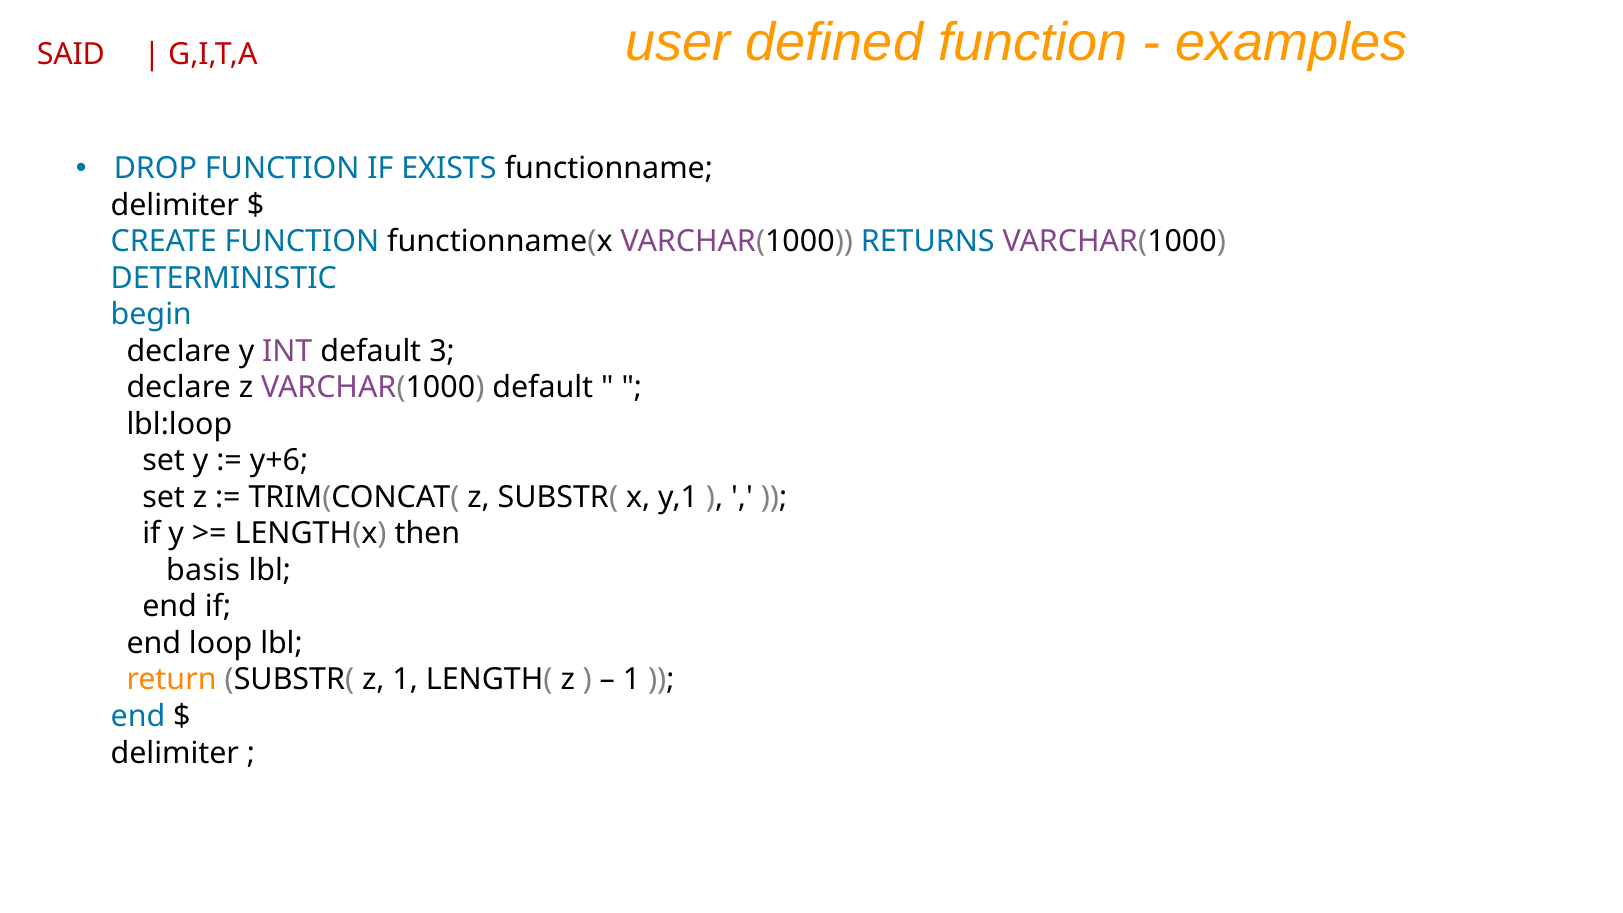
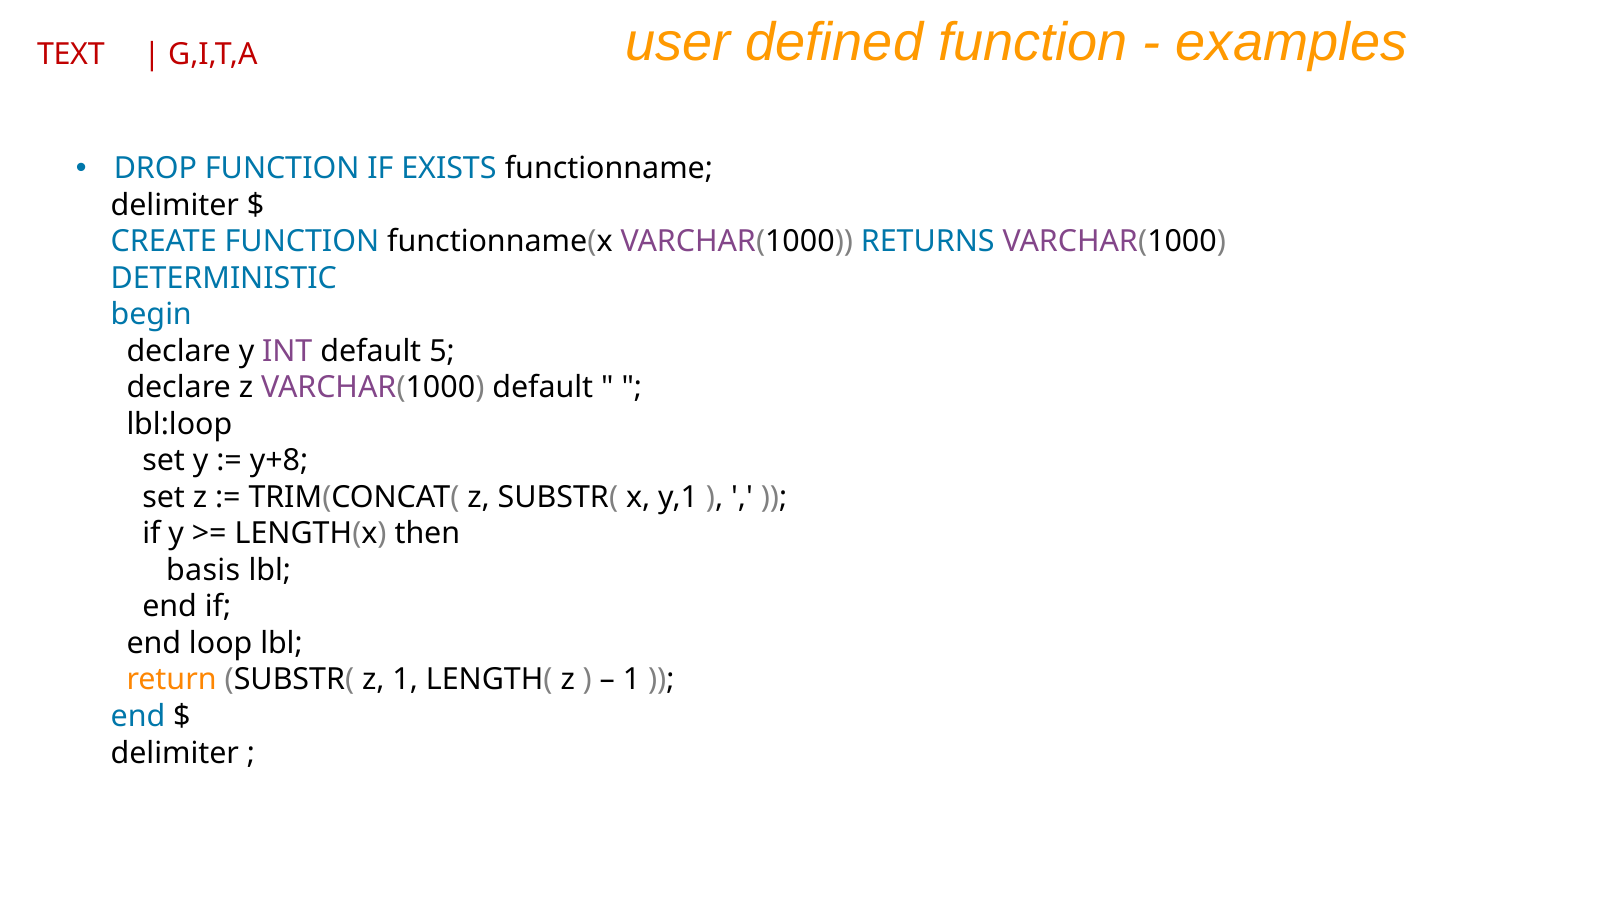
SAID: SAID -> TEXT
3: 3 -> 5
y+6: y+6 -> y+8
